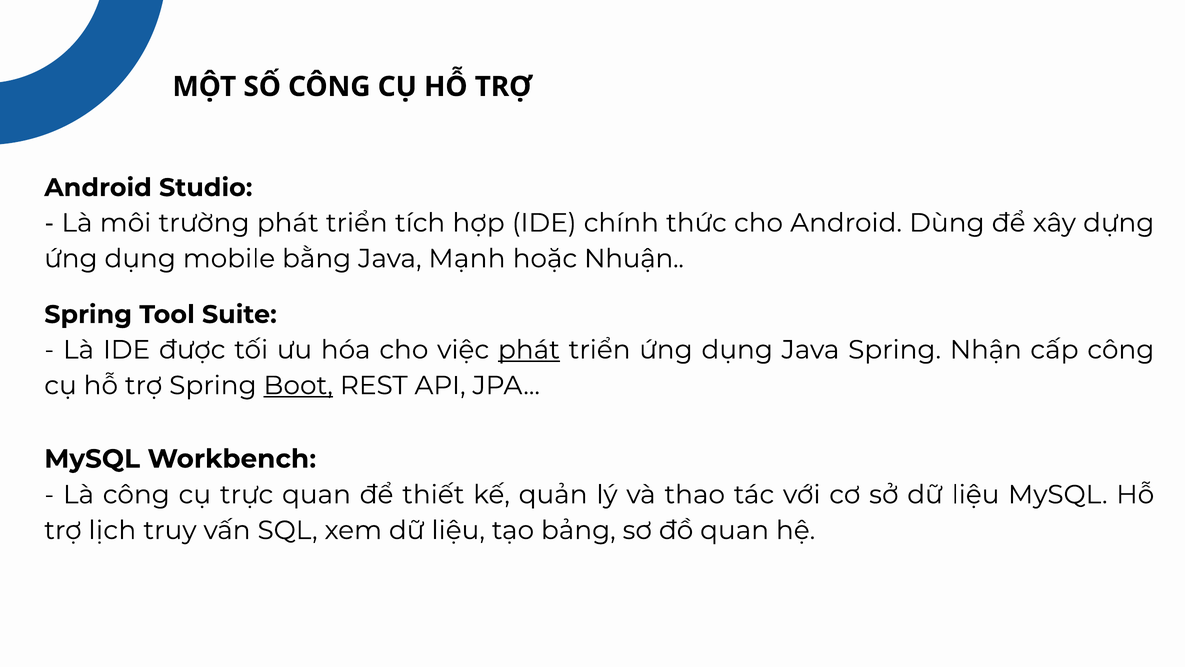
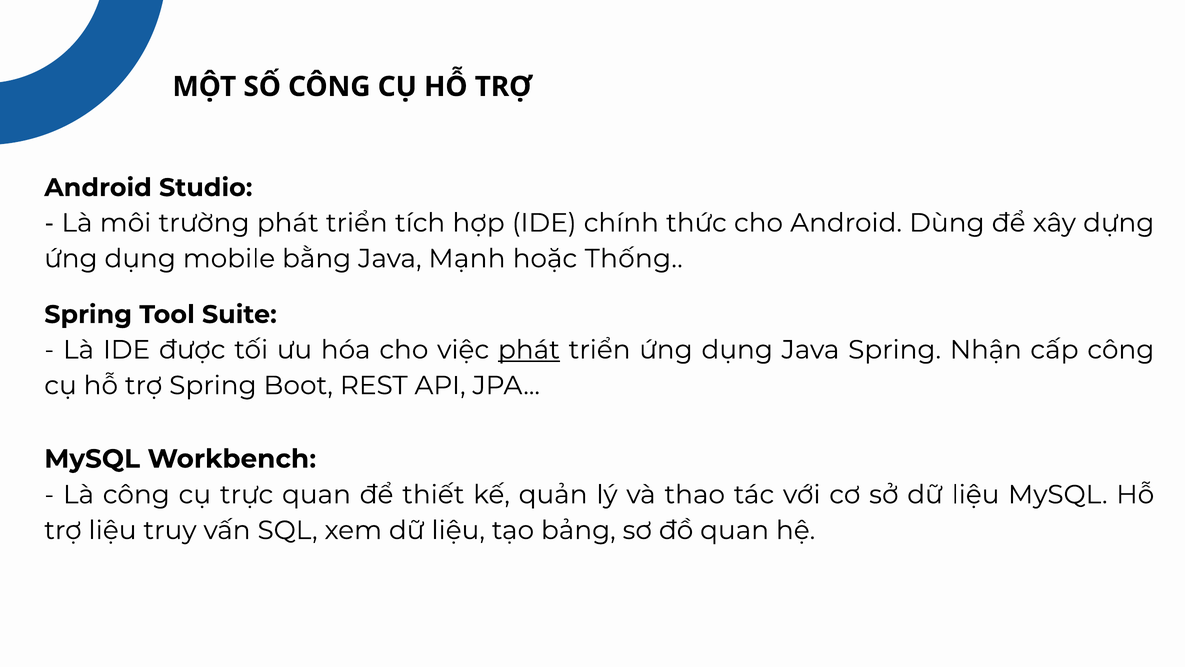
Nhuận: Nhuận -> Thống
Boot underline: present -> none
trợ lịch: lịch -> liệu
